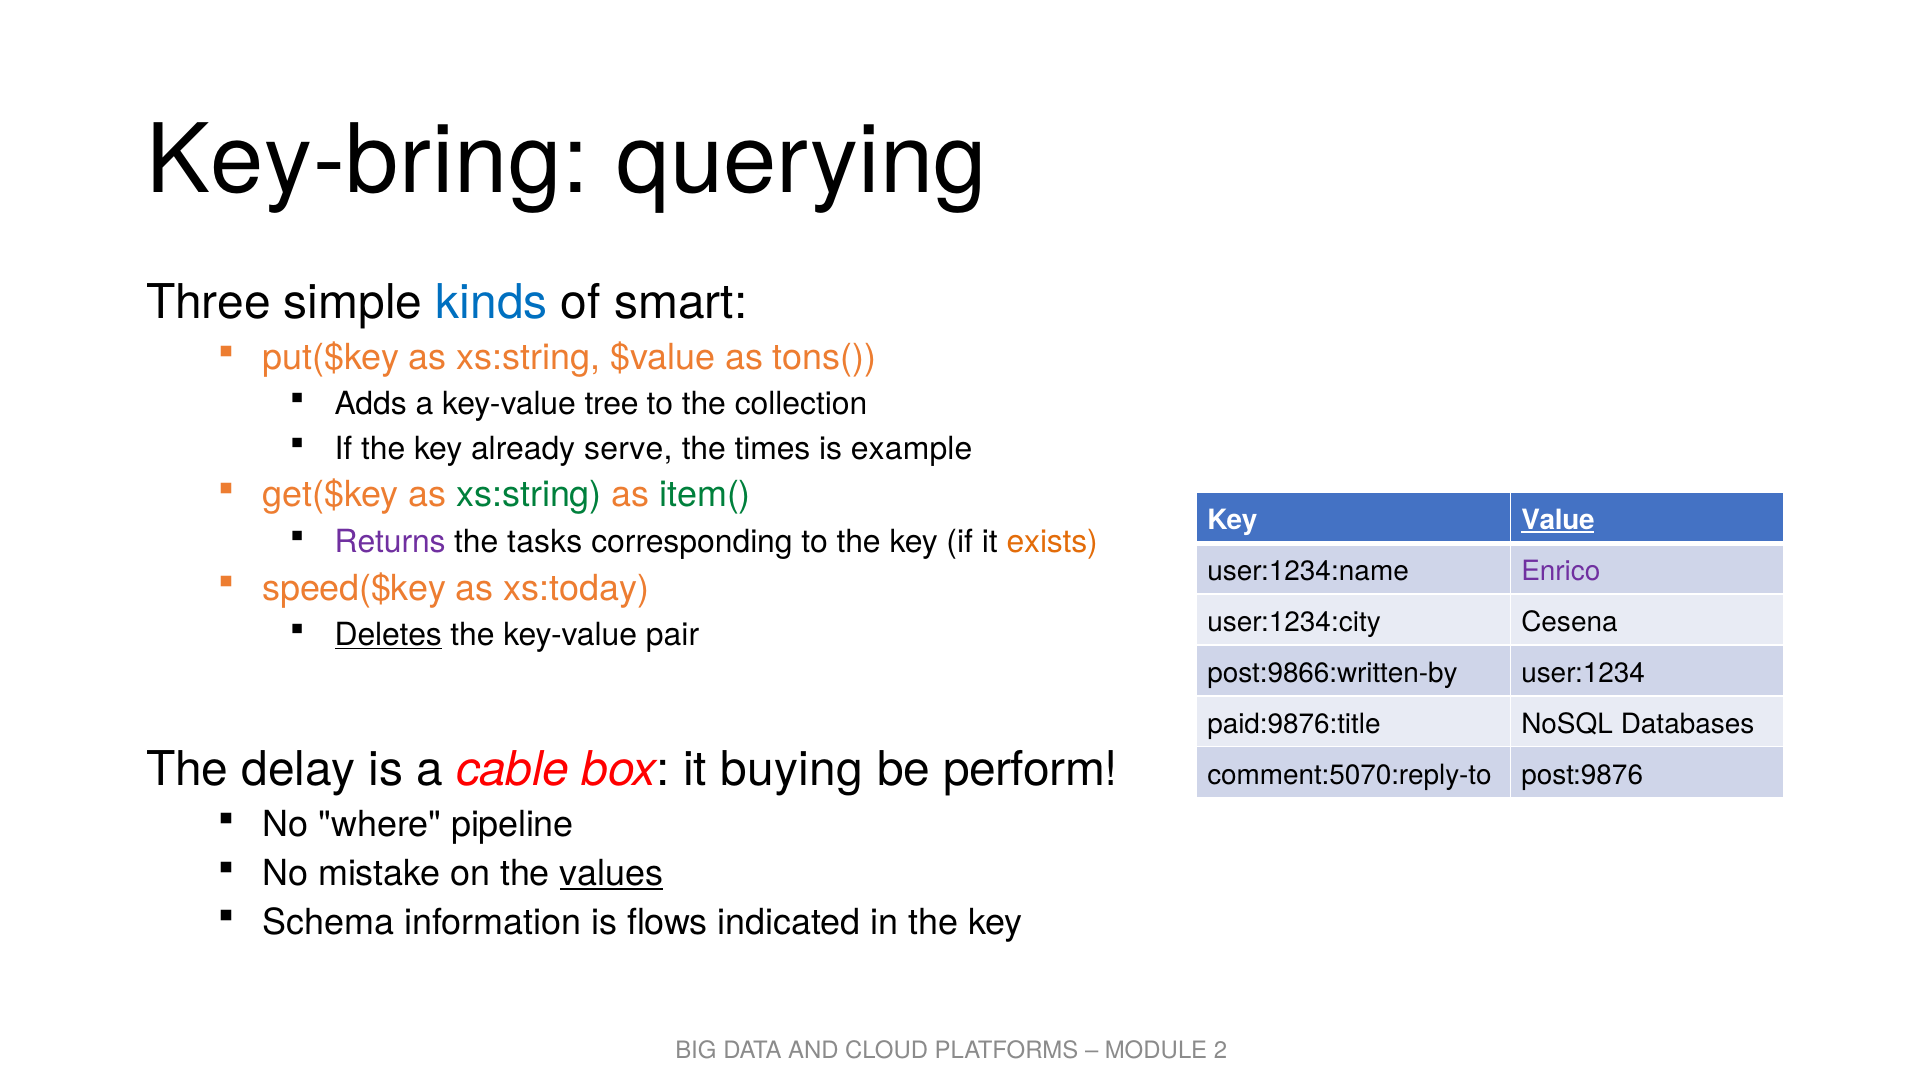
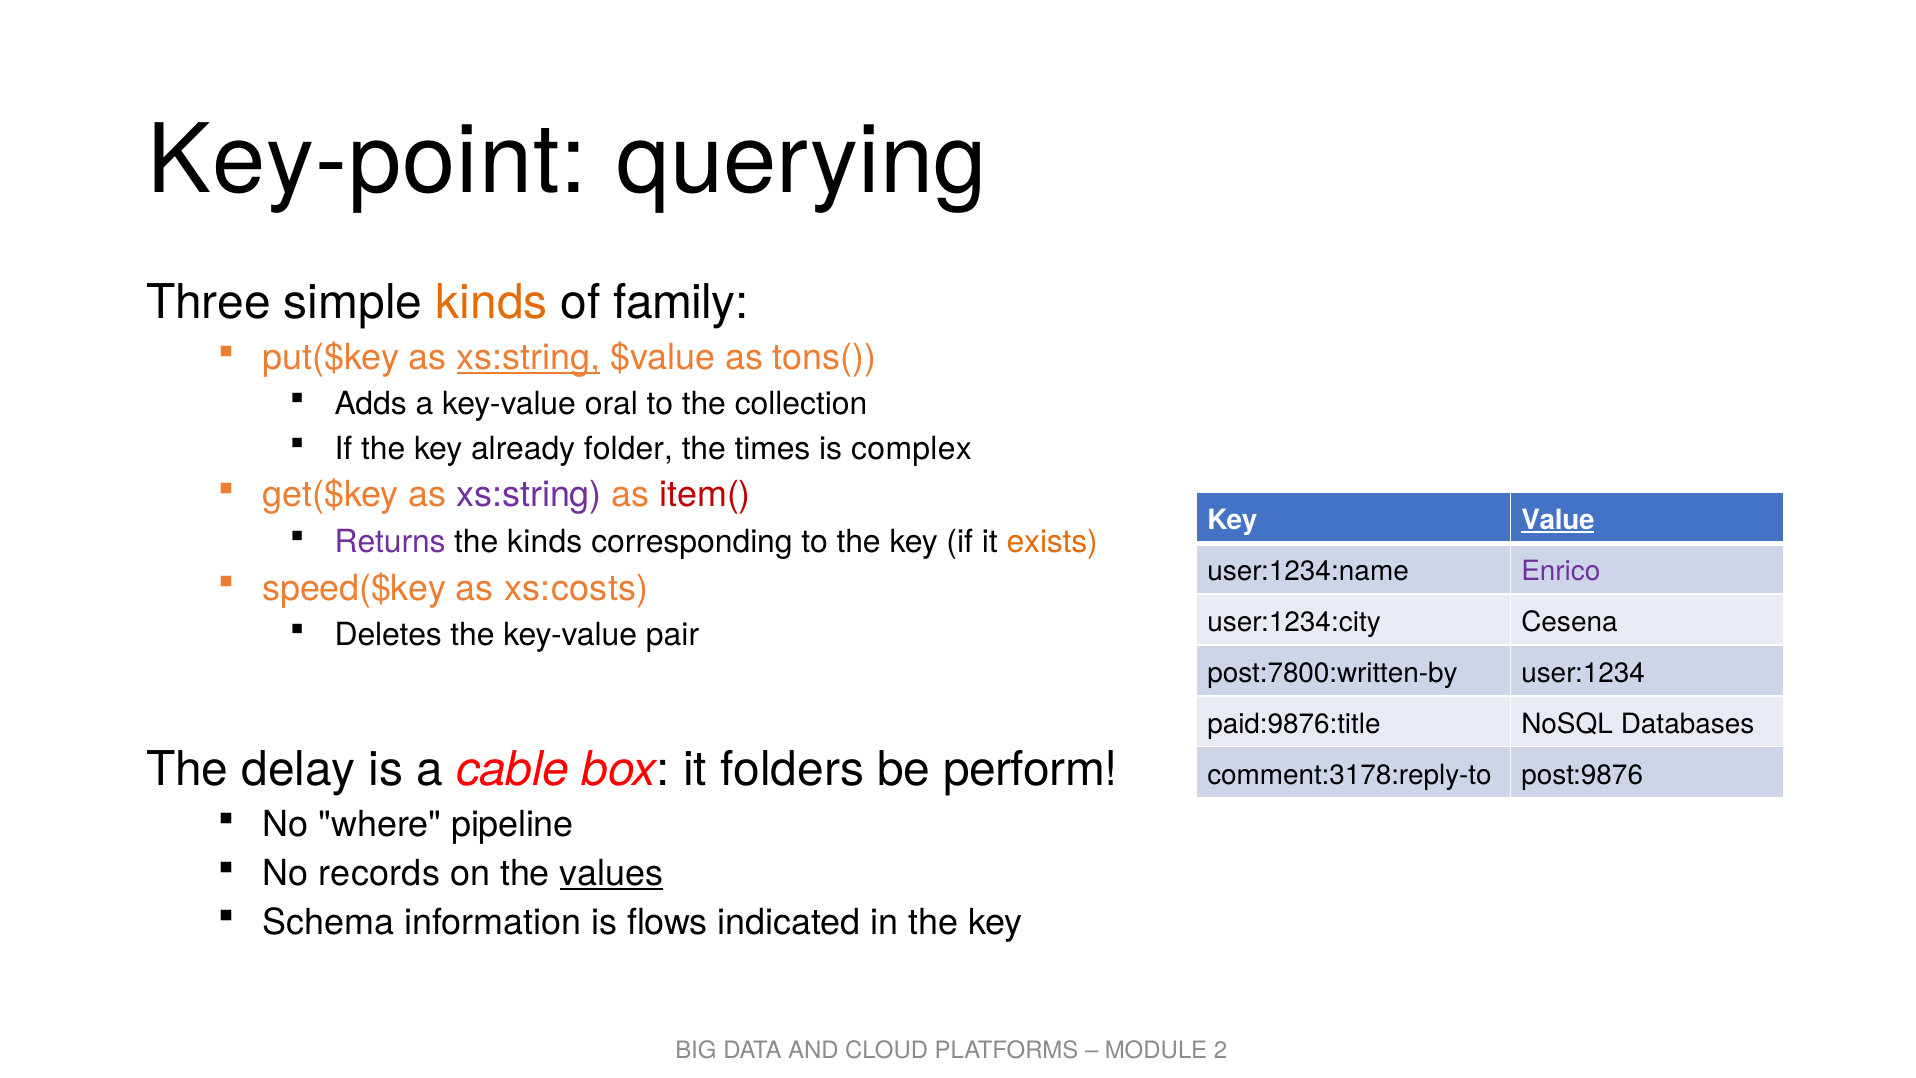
Key-bring: Key-bring -> Key-point
kinds at (492, 302) colour: blue -> orange
smart: smart -> family
xs:string at (529, 357) underline: none -> present
tree: tree -> oral
serve: serve -> folder
example: example -> complex
xs:string at (529, 495) colour: green -> purple
item( colour: green -> red
the tasks: tasks -> kinds
xs:today: xs:today -> xs:costs
Deletes underline: present -> none
post:9866:written-by: post:9866:written-by -> post:7800:written-by
buying: buying -> folders
comment:5070:reply-to: comment:5070:reply-to -> comment:3178:reply-to
mistake: mistake -> records
